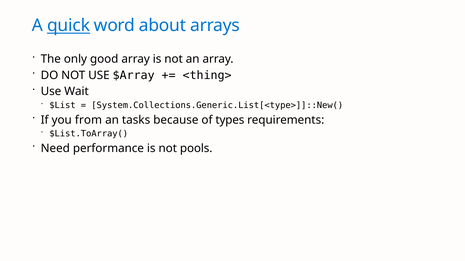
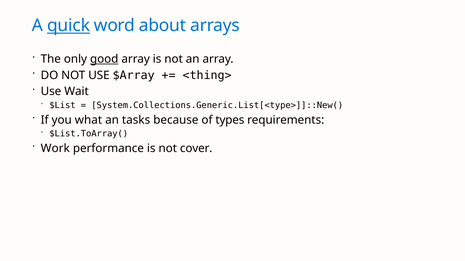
good underline: none -> present
from: from -> what
Need: Need -> Work
pools: pools -> cover
